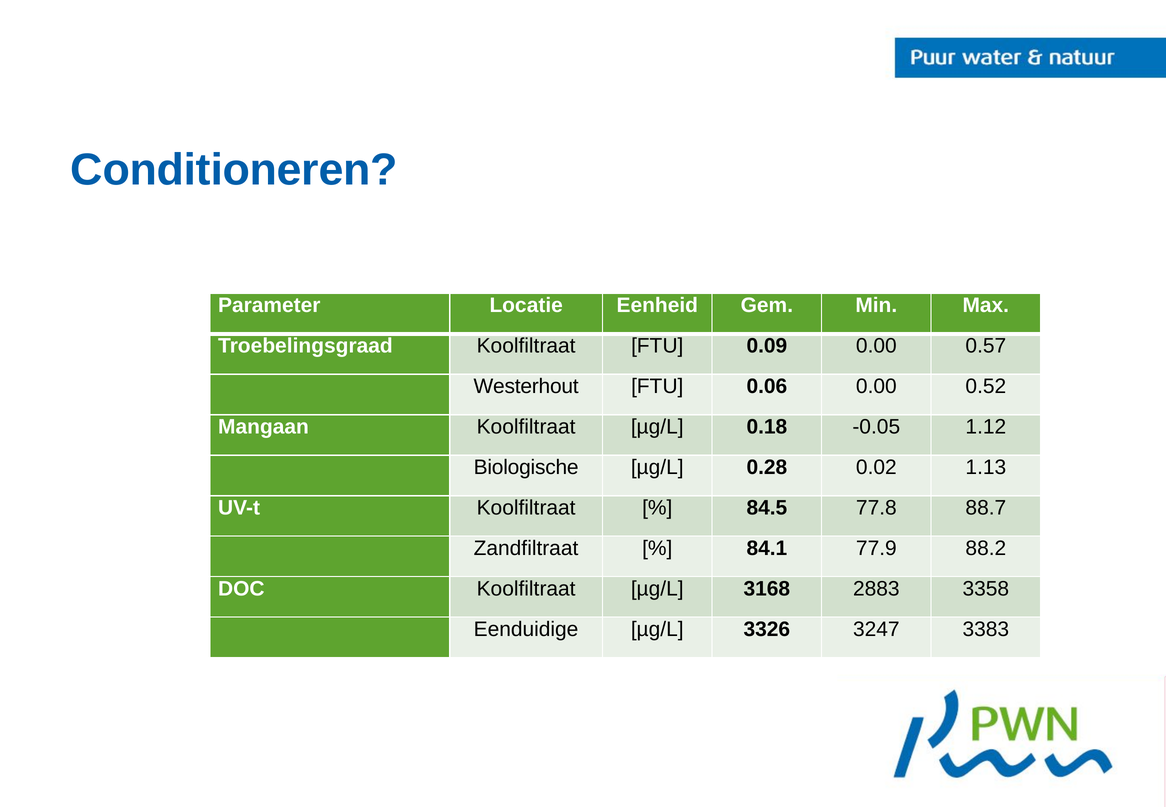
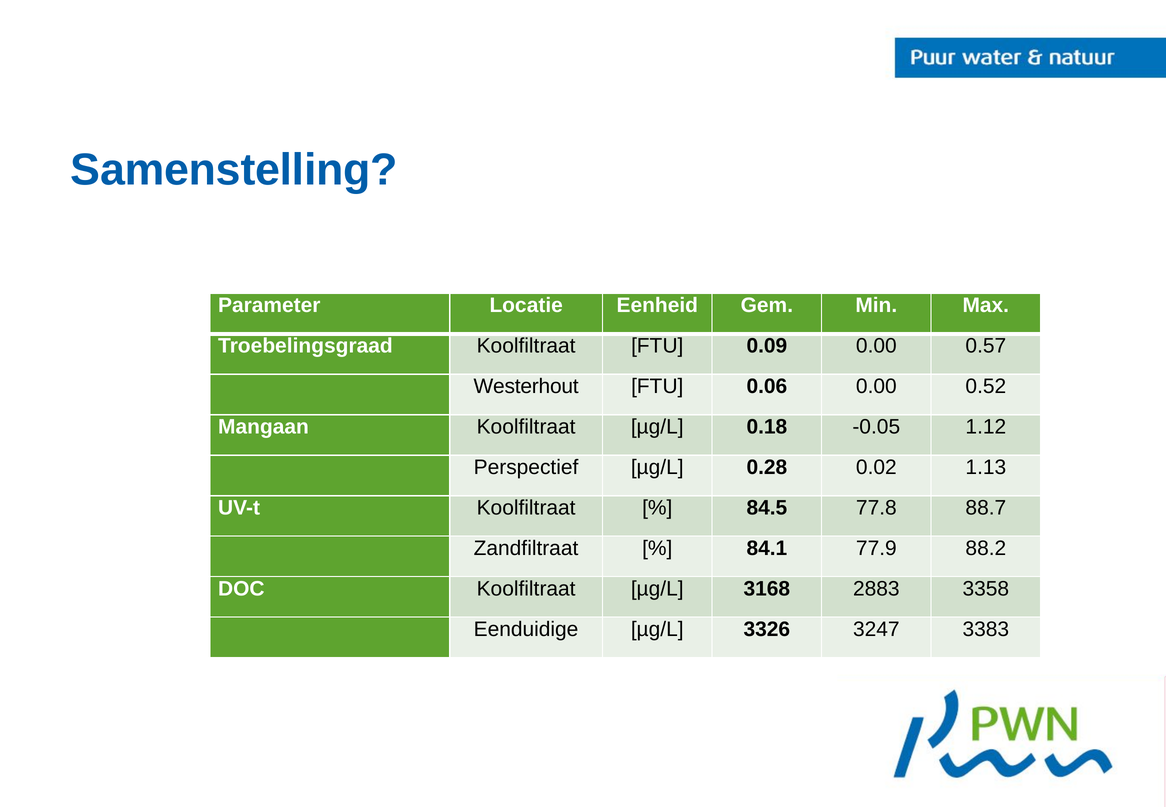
Conditioneren: Conditioneren -> Samenstelling
Biologische: Biologische -> Perspectief
